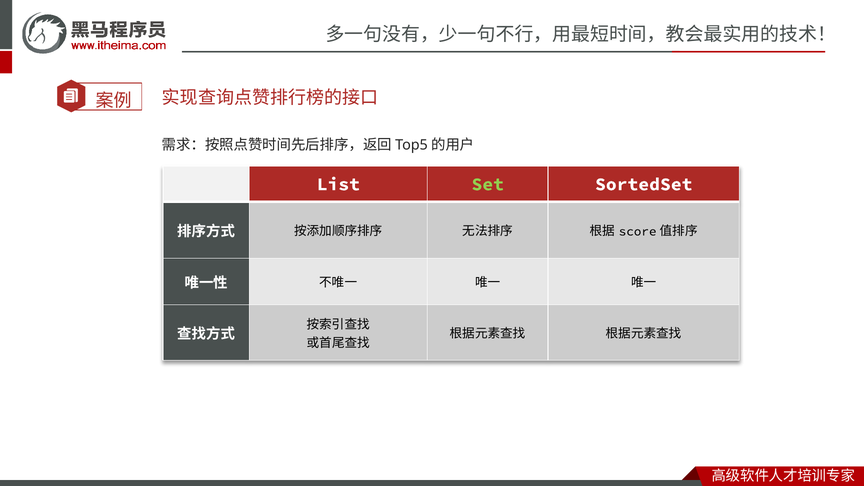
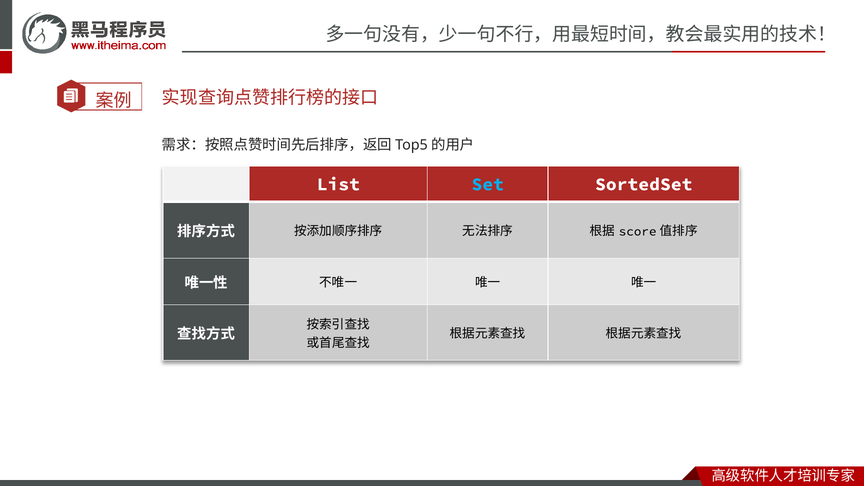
Set colour: light green -> light blue
